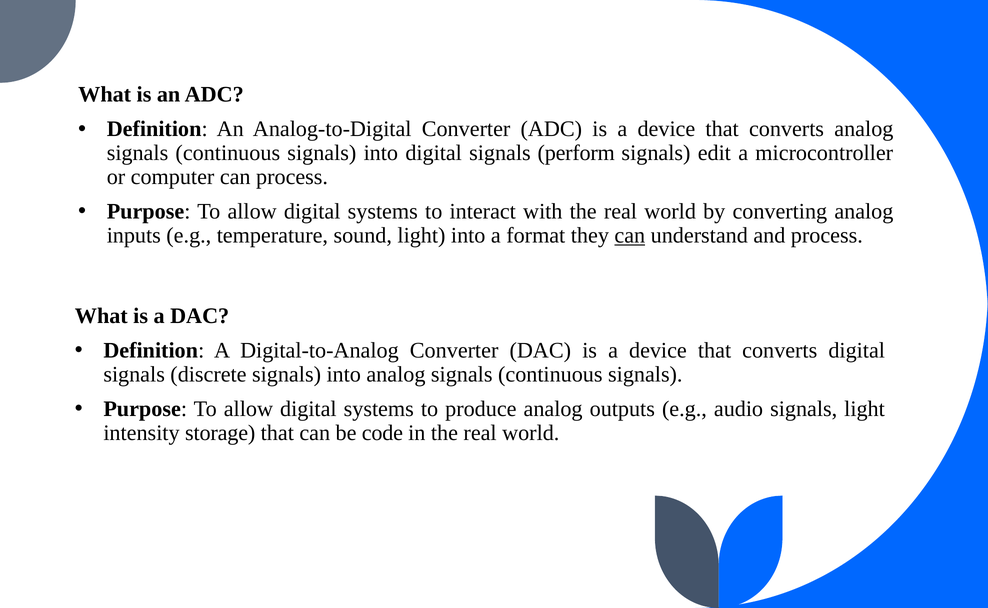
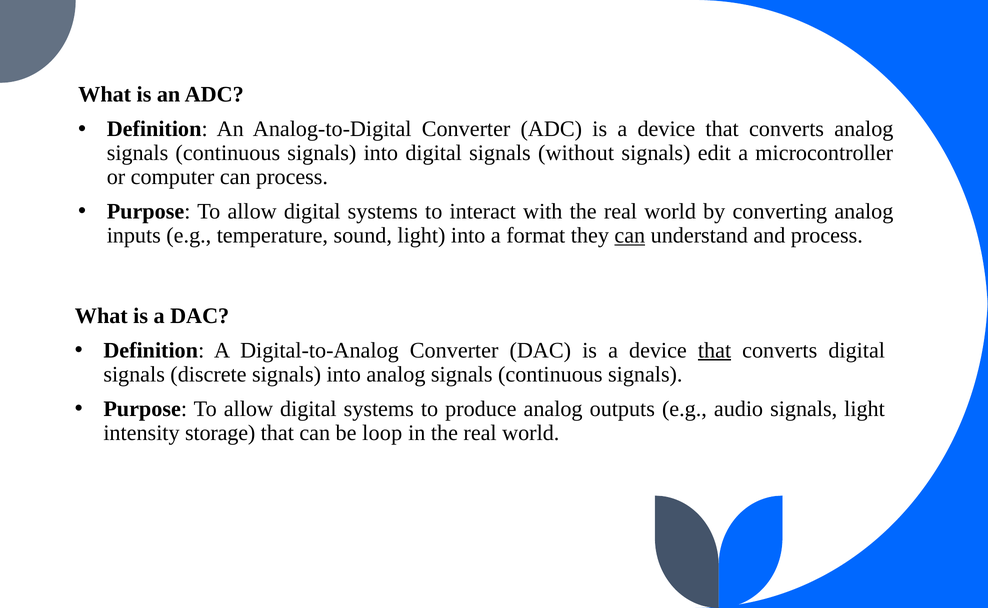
perform: perform -> without
that at (715, 350) underline: none -> present
code: code -> loop
